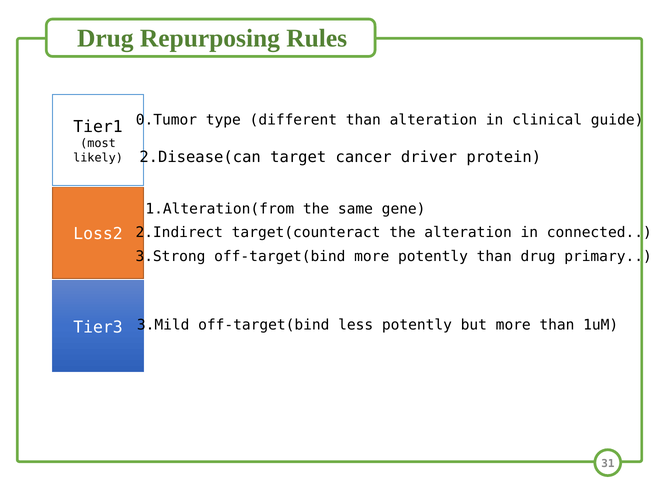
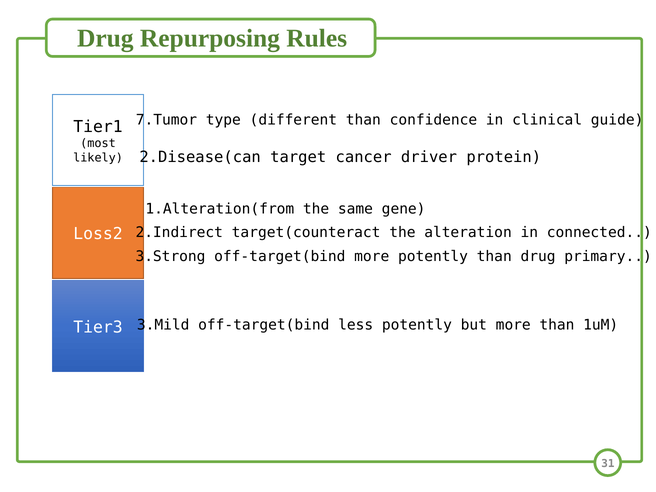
0.Tumor: 0.Tumor -> 7.Tumor
than alteration: alteration -> confidence
